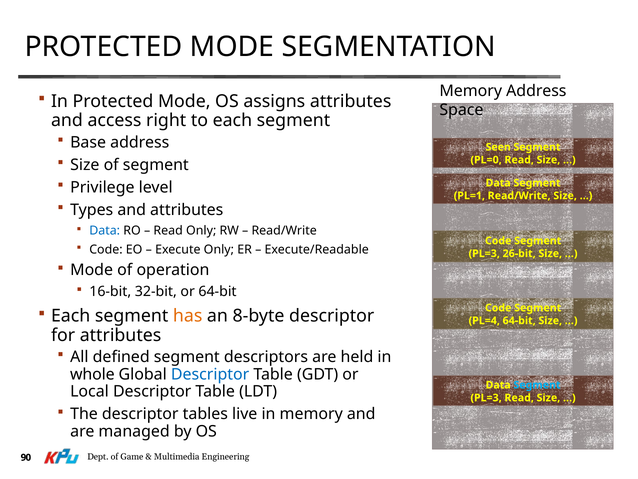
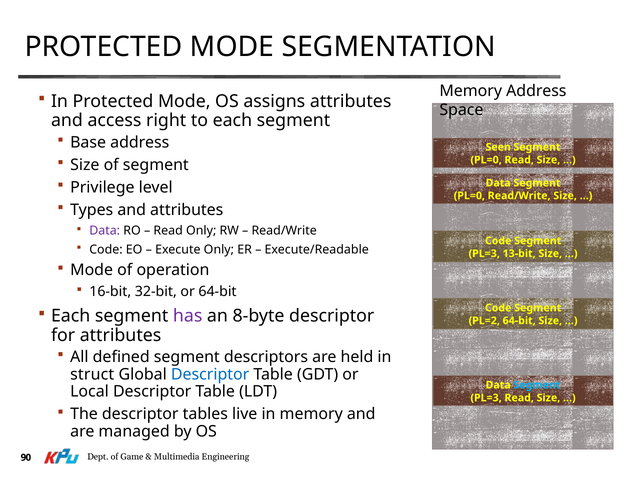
PL=1 at (469, 196): PL=1 -> PL=0
Data at (105, 230) colour: blue -> purple
26-bit: 26-bit -> 13-bit
has colour: orange -> purple
PL=4: PL=4 -> PL=2
whole: whole -> struct
